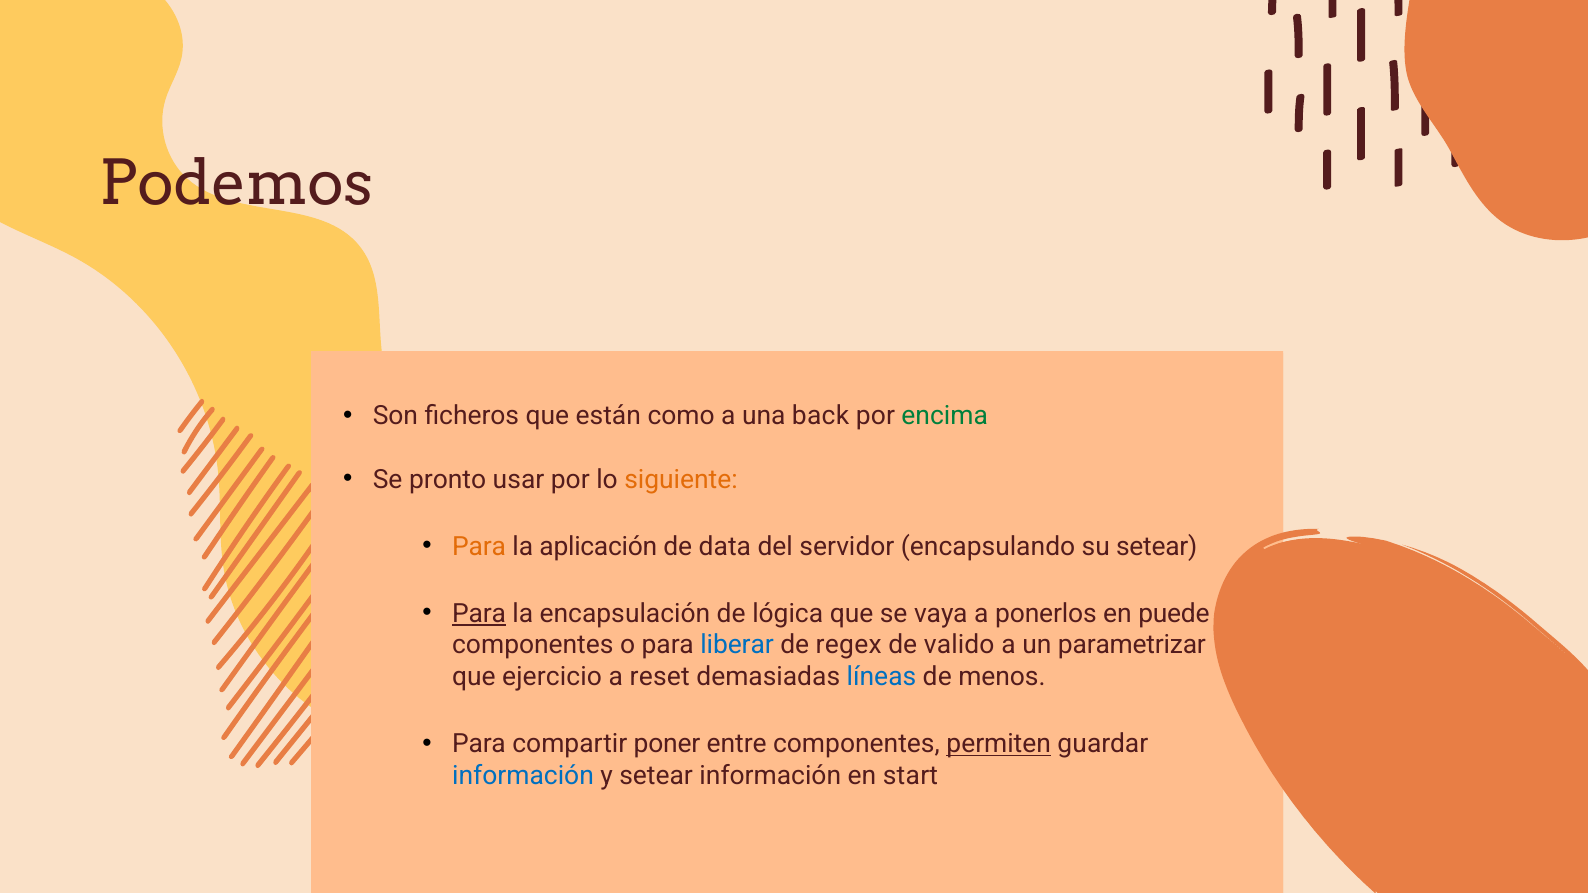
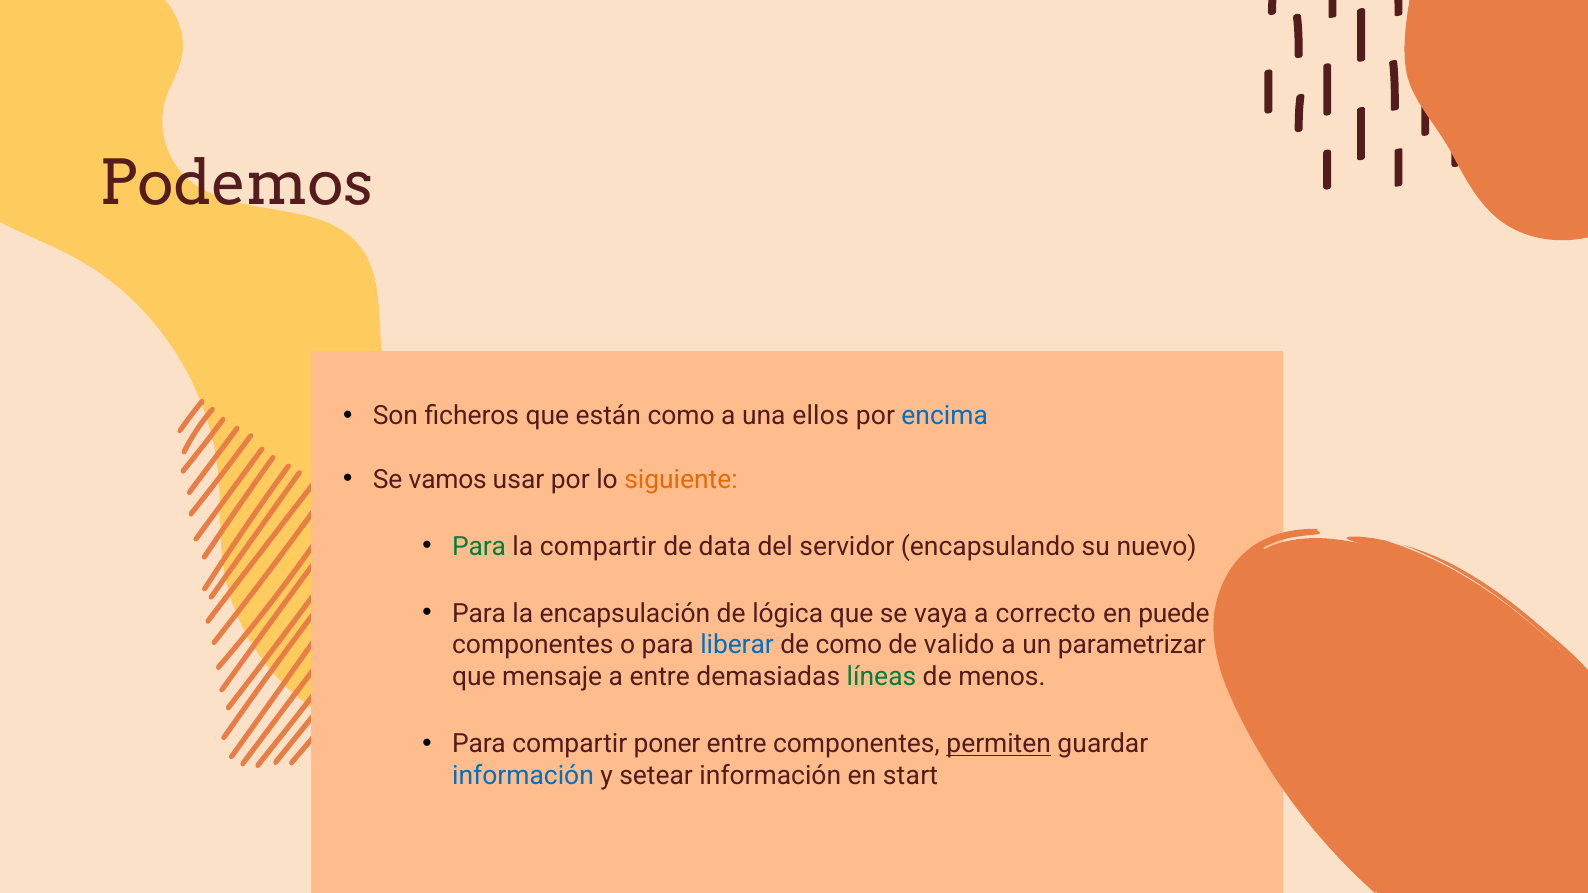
back: back -> ellos
encima colour: green -> blue
pronto: pronto -> vamos
Para at (479, 547) colour: orange -> green
la aplicación: aplicación -> compartir
su setear: setear -> nuevo
Para at (479, 614) underline: present -> none
ponerlos: ponerlos -> correcto
de regex: regex -> como
ejercicio: ejercicio -> mensaje
a reset: reset -> entre
líneas colour: blue -> green
